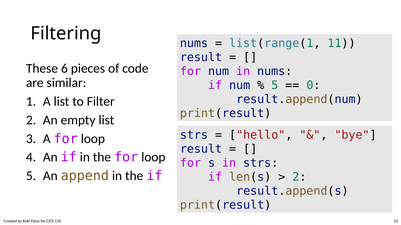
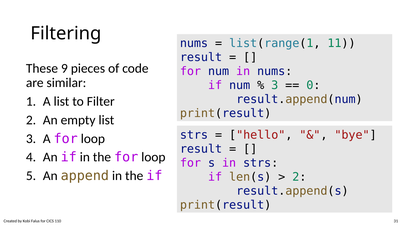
6: 6 -> 9
5 at (275, 86): 5 -> 3
